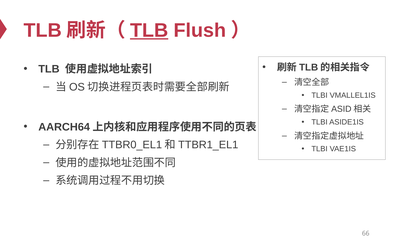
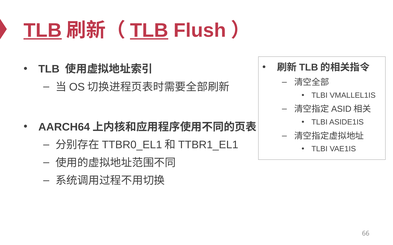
TLB at (43, 31) underline: none -> present
